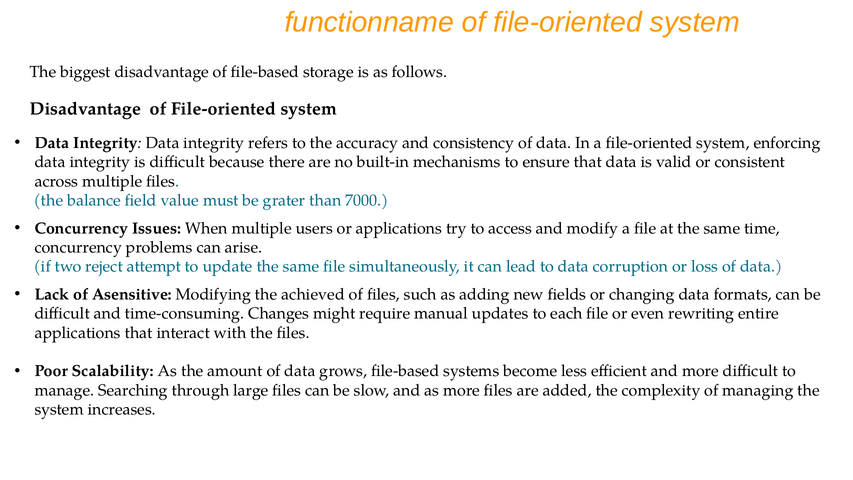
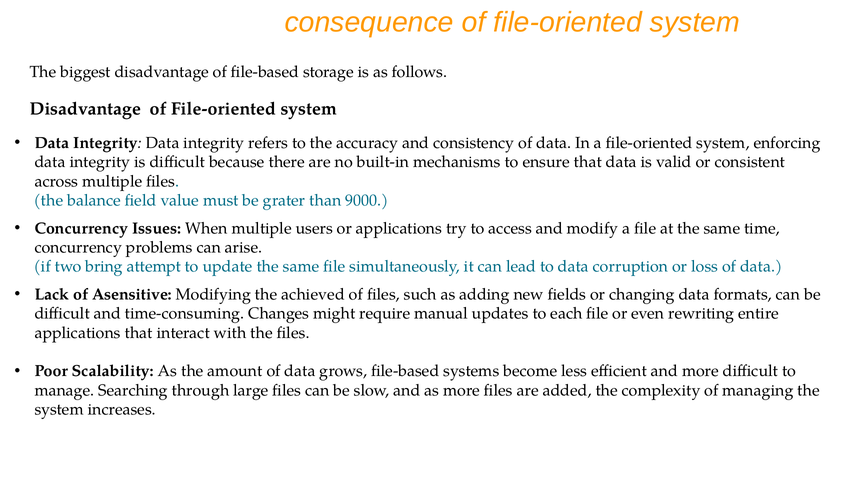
functionname: functionname -> consequence
7000: 7000 -> 9000
reject: reject -> bring
